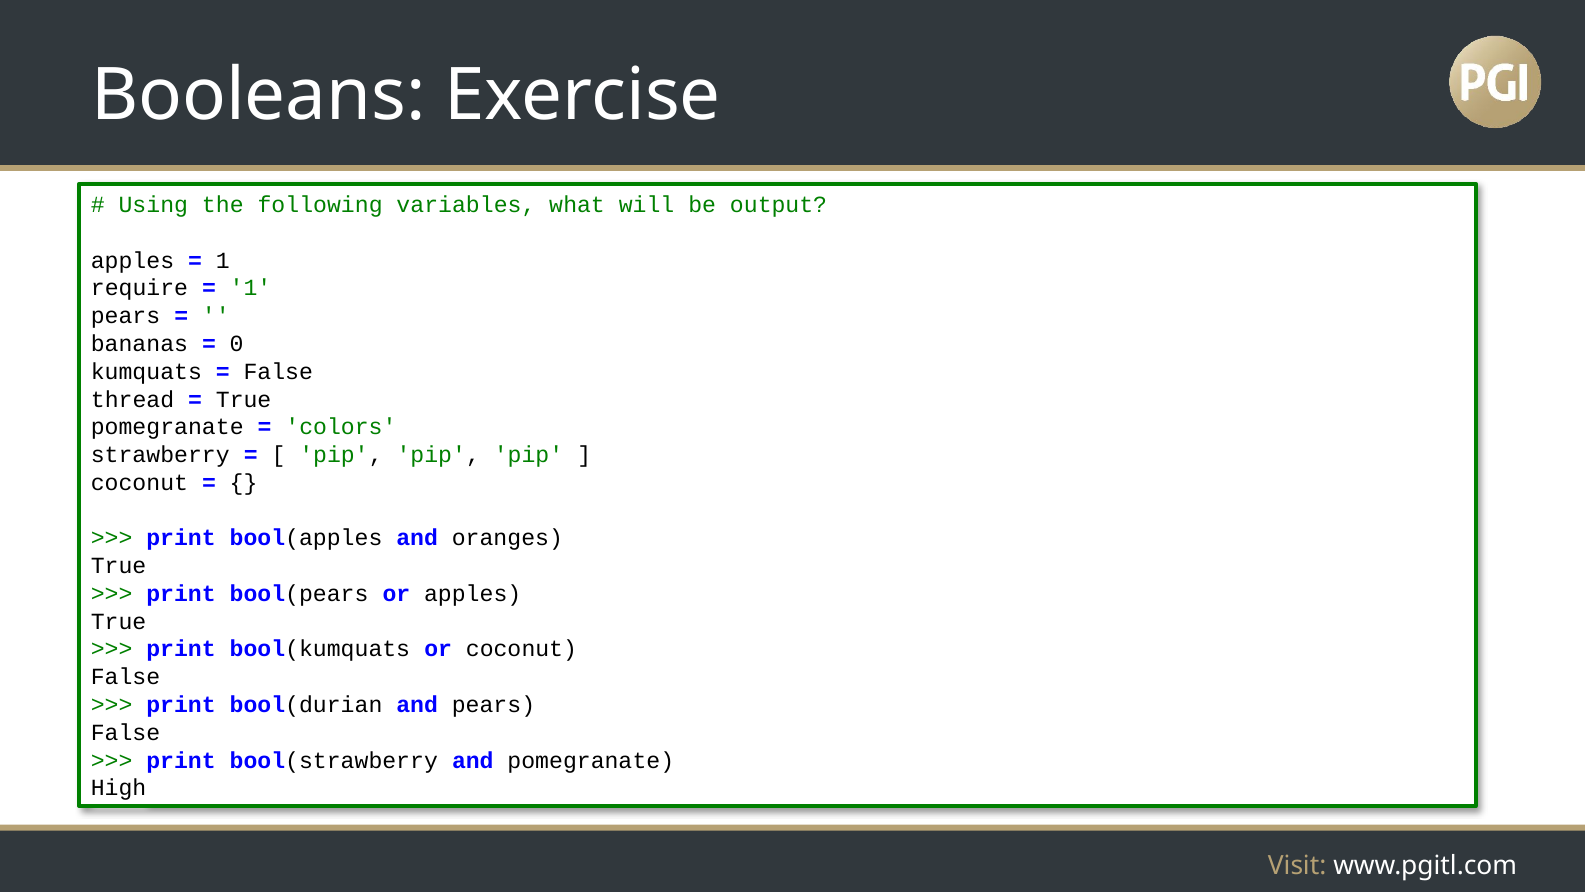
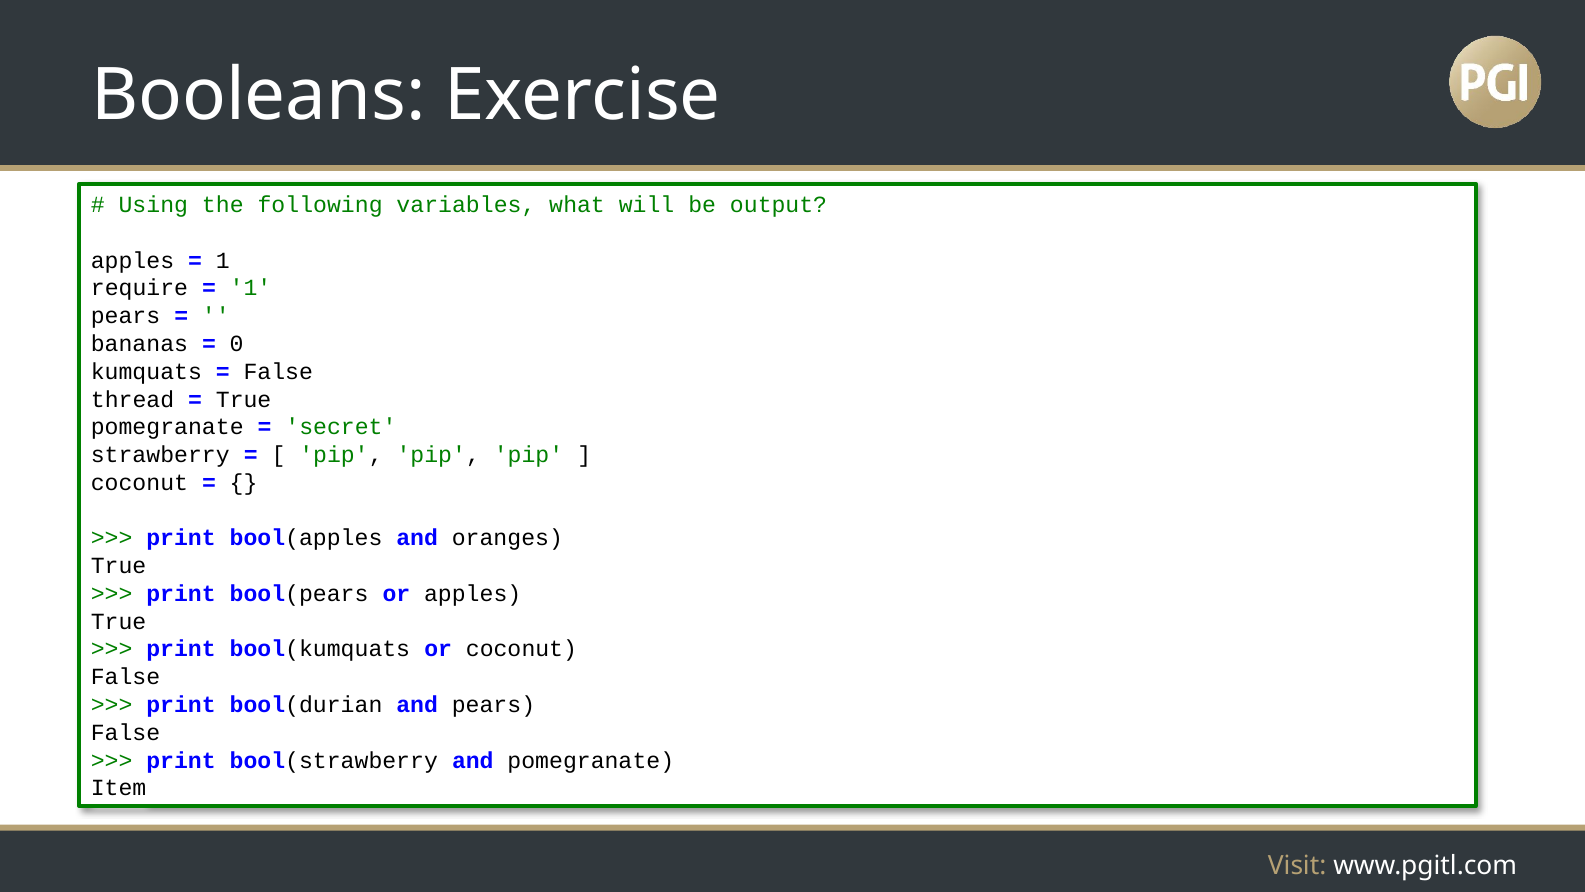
colors: colors -> secret
High: High -> Item
